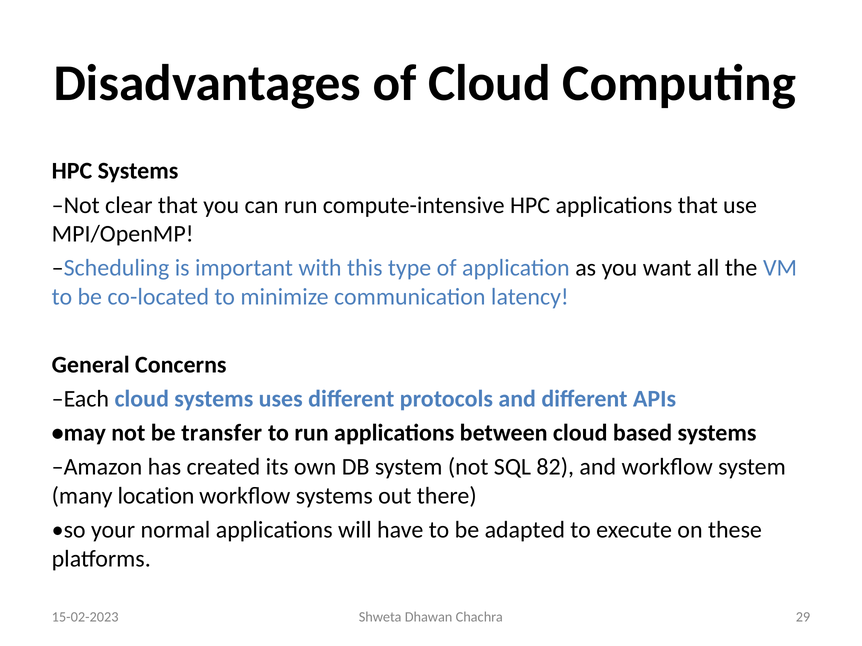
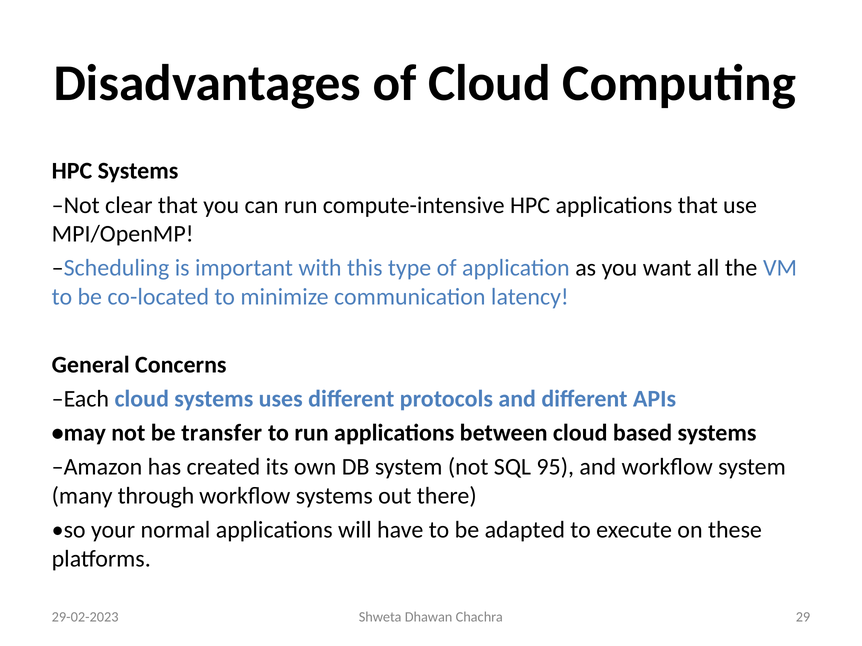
82: 82 -> 95
location: location -> through
15-02-2023: 15-02-2023 -> 29-02-2023
